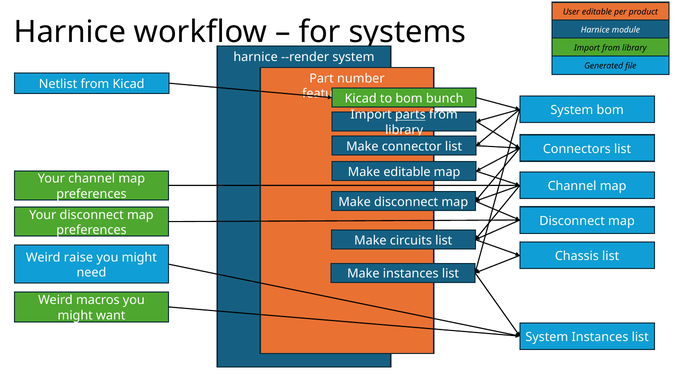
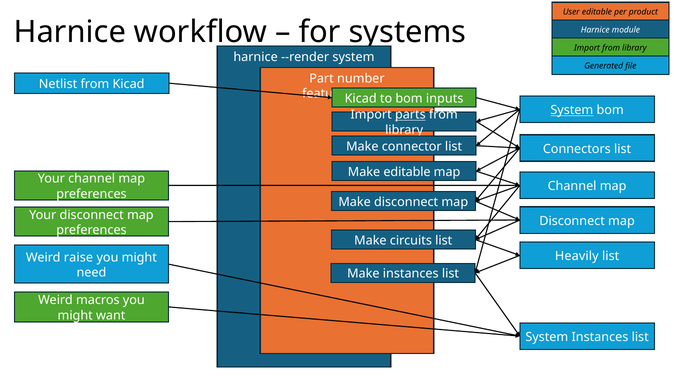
bunch: bunch -> inputs
System at (572, 110) underline: none -> present
Chassis: Chassis -> Heavily
